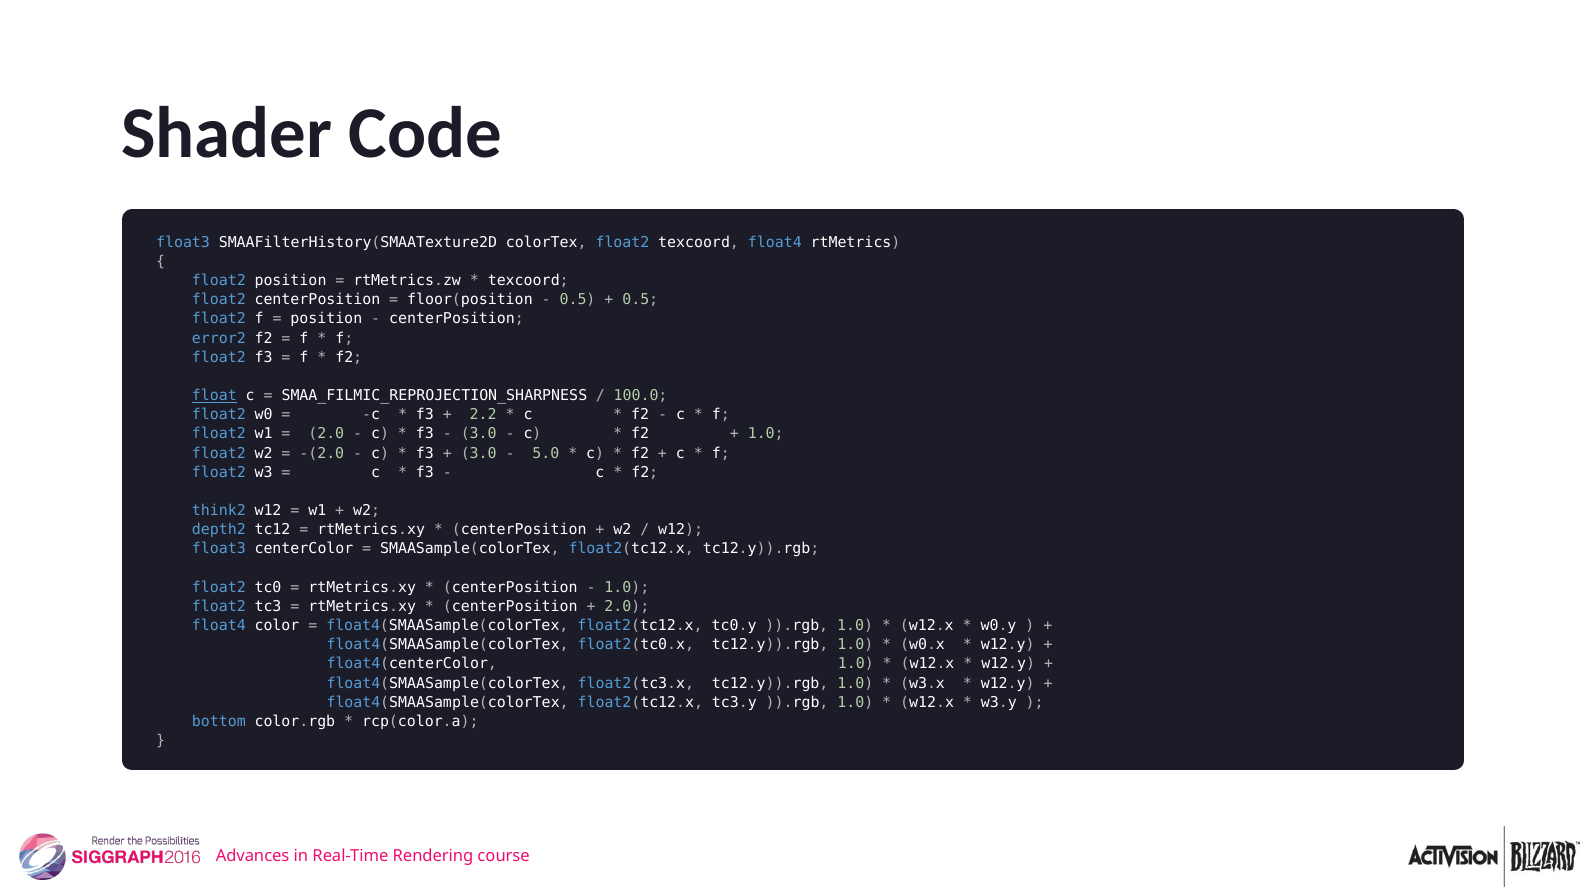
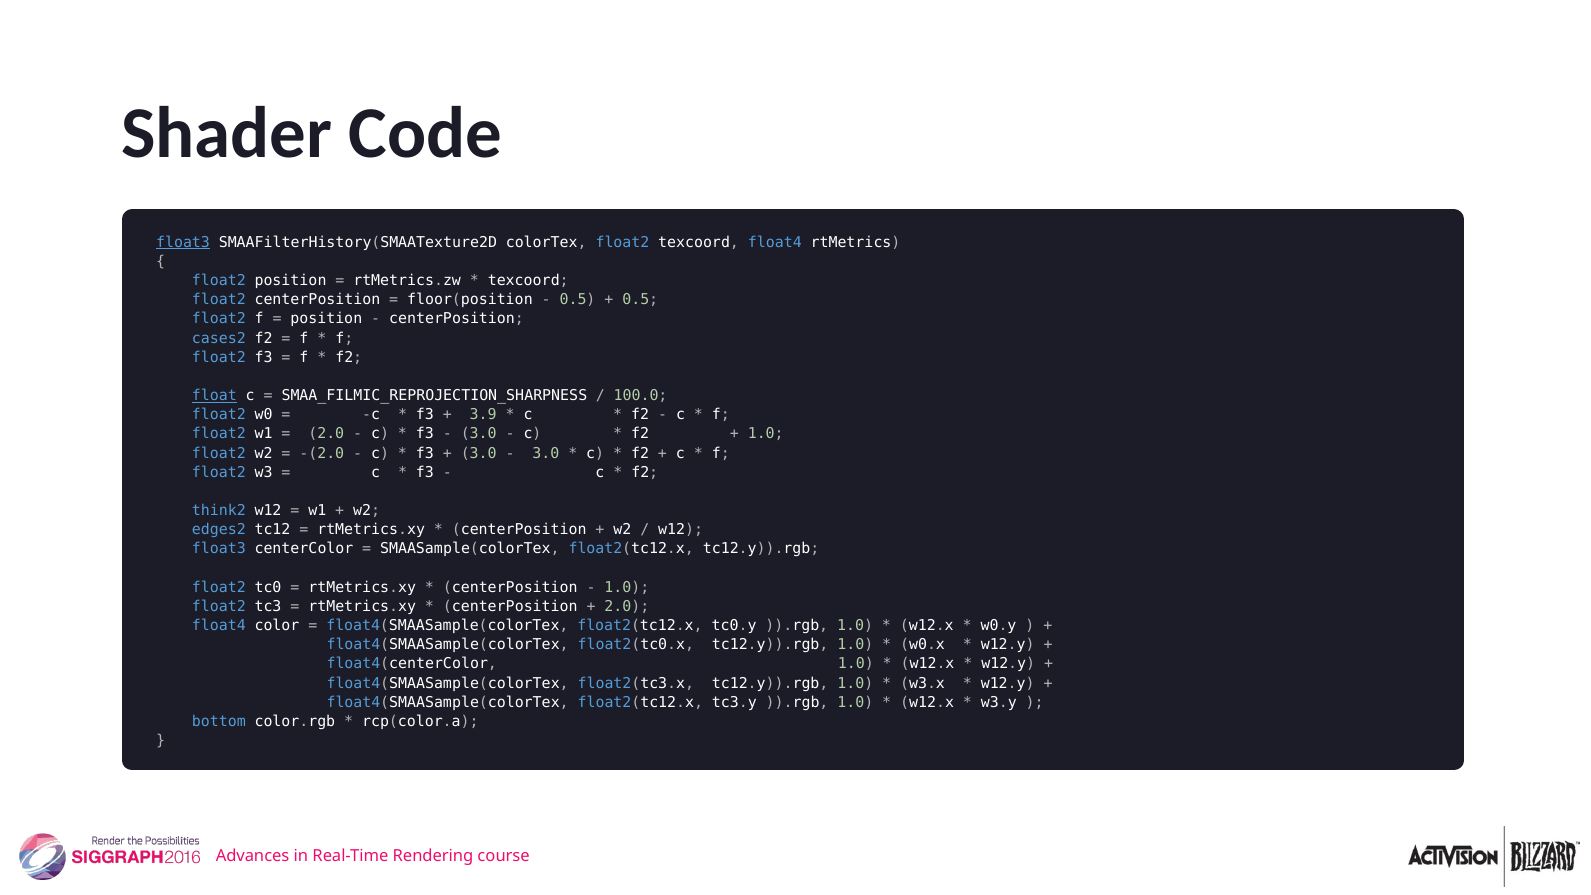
float3 at (183, 242) underline: none -> present
error2: error2 -> cases2
2.2: 2.2 -> 3.9
5.0 at (546, 453): 5.0 -> 3.0
depth2: depth2 -> edges2
